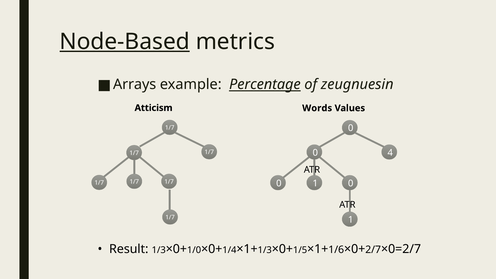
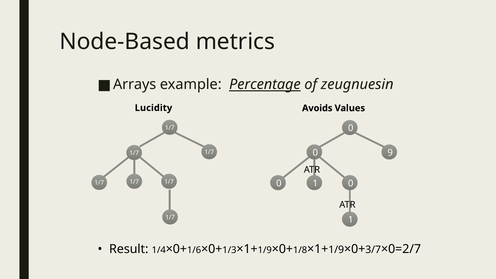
Node-Based underline: present -> none
Atticism: Atticism -> Lucidity
Words: Words -> Avoids
4: 4 -> 9
Result 1/3: 1/3 -> 1/4
1/0: 1/0 -> 1/6
1/4: 1/4 -> 1/3
1/3 at (265, 250): 1/3 -> 1/9
1/5: 1/5 -> 1/8
1/6 at (336, 250): 1/6 -> 1/9
2/7: 2/7 -> 3/7
